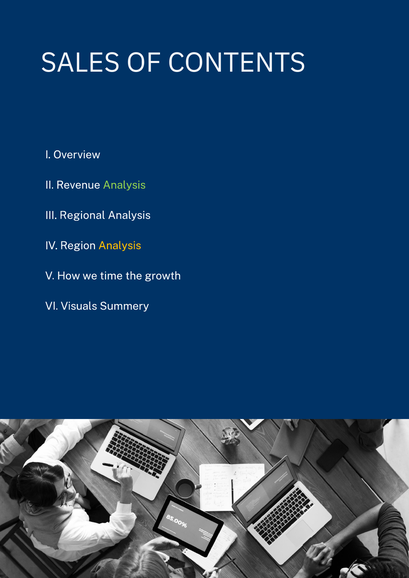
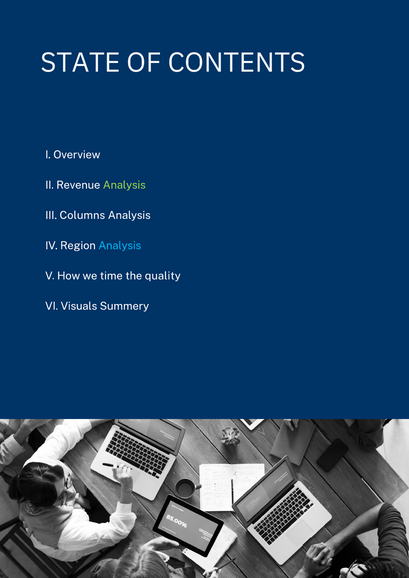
SALES: SALES -> STATE
Regional: Regional -> Columns
Analysis at (120, 246) colour: yellow -> light blue
growth: growth -> quality
